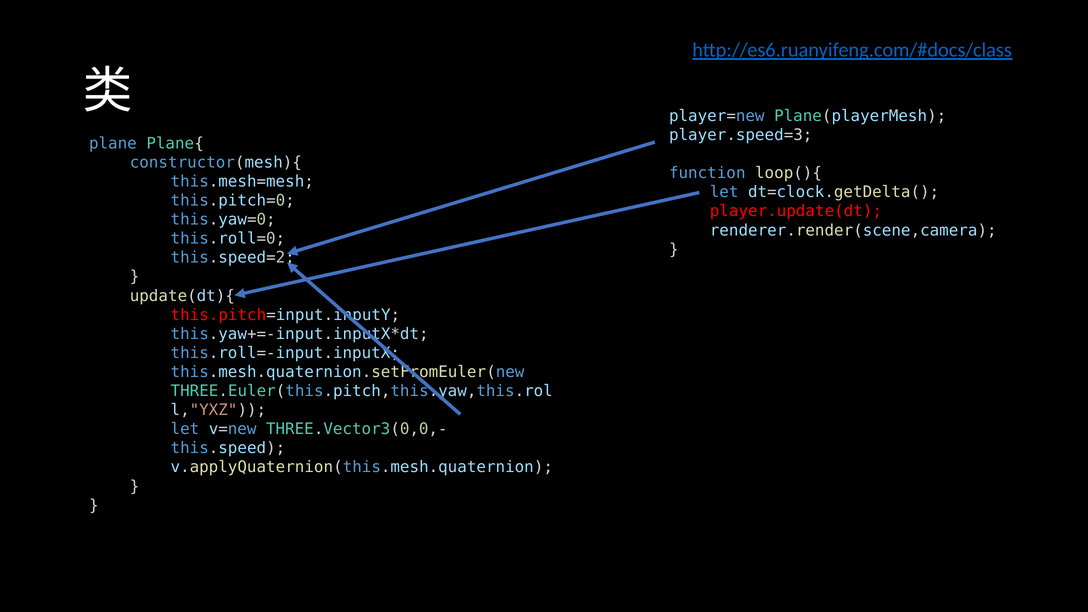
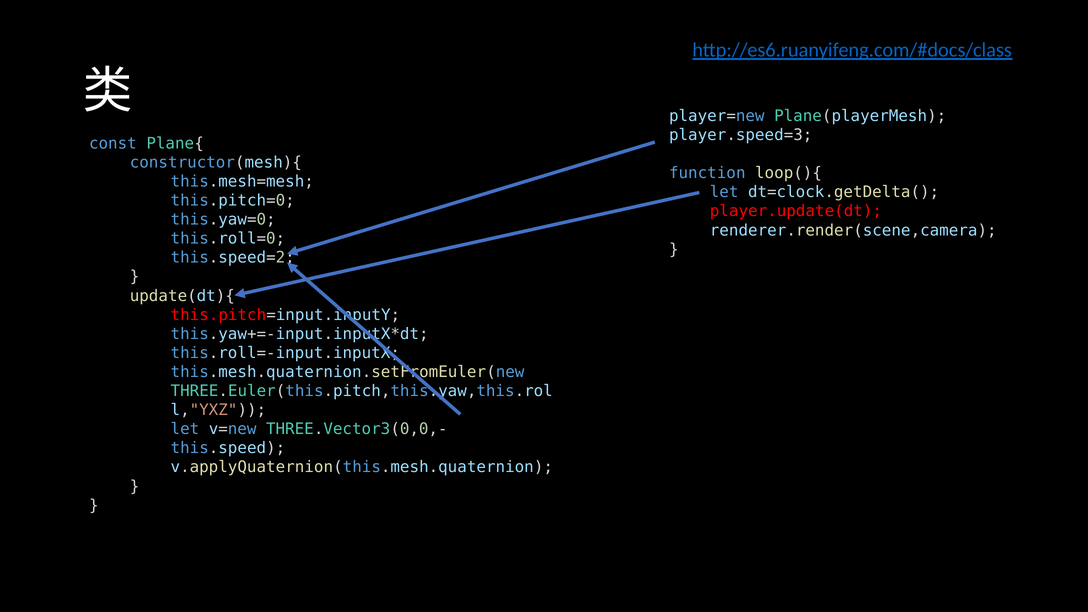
plane: plane -> const
